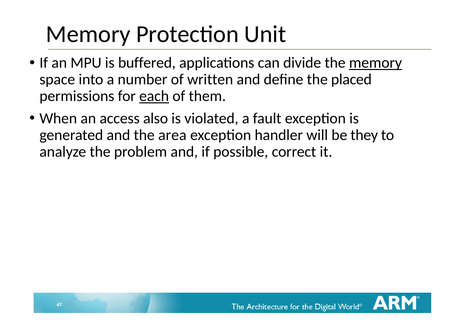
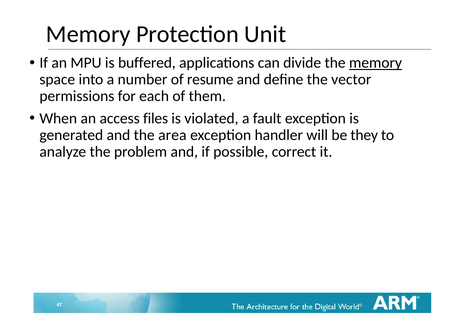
written: written -> resume
placed: placed -> vector
each underline: present -> none
also: also -> files
